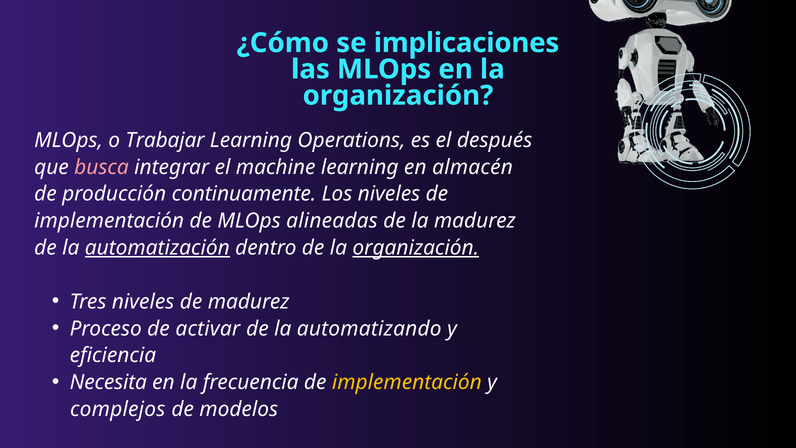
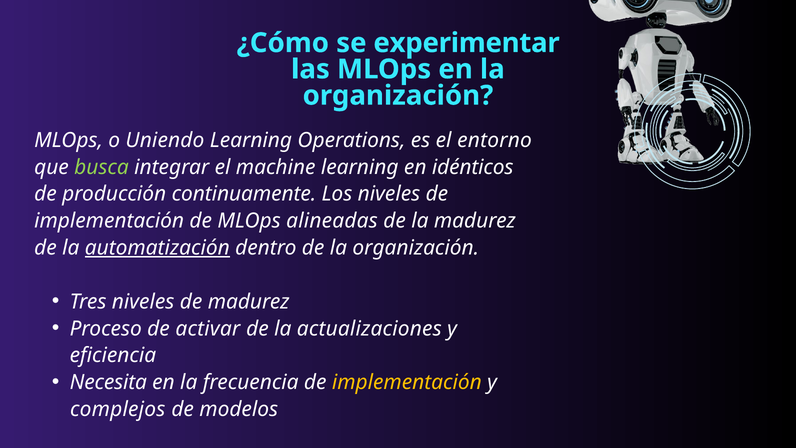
implicaciones: implicaciones -> experimentar
Trabajar: Trabajar -> Uniendo
después: después -> entorno
busca colour: pink -> light green
almacén: almacén -> idénticos
organización at (416, 248) underline: present -> none
automatizando: automatizando -> actualizaciones
